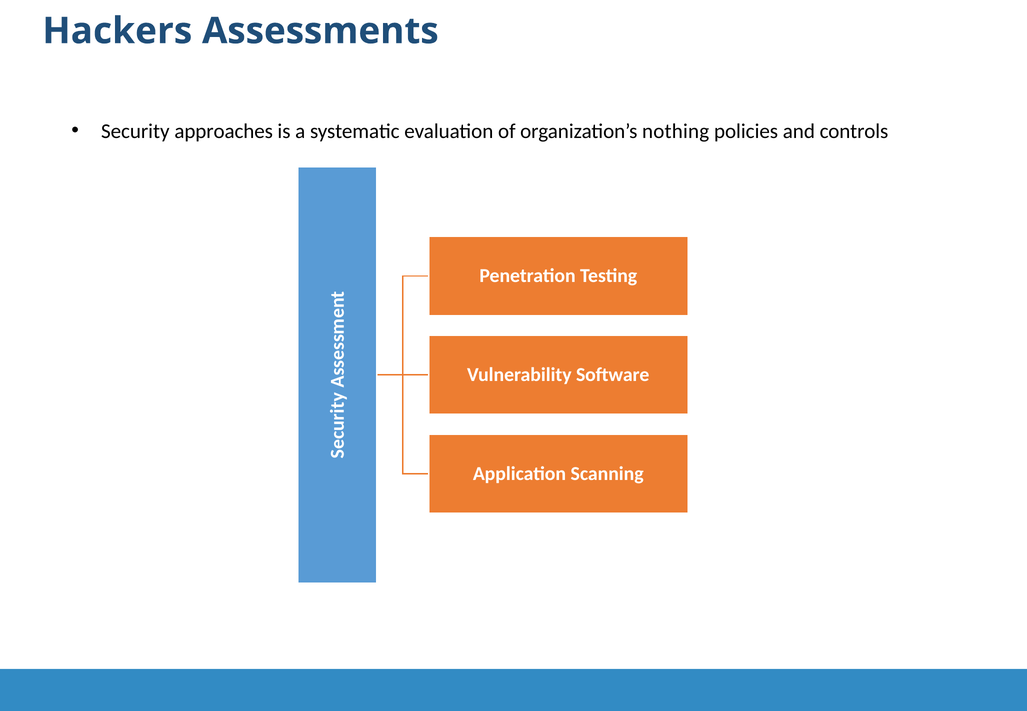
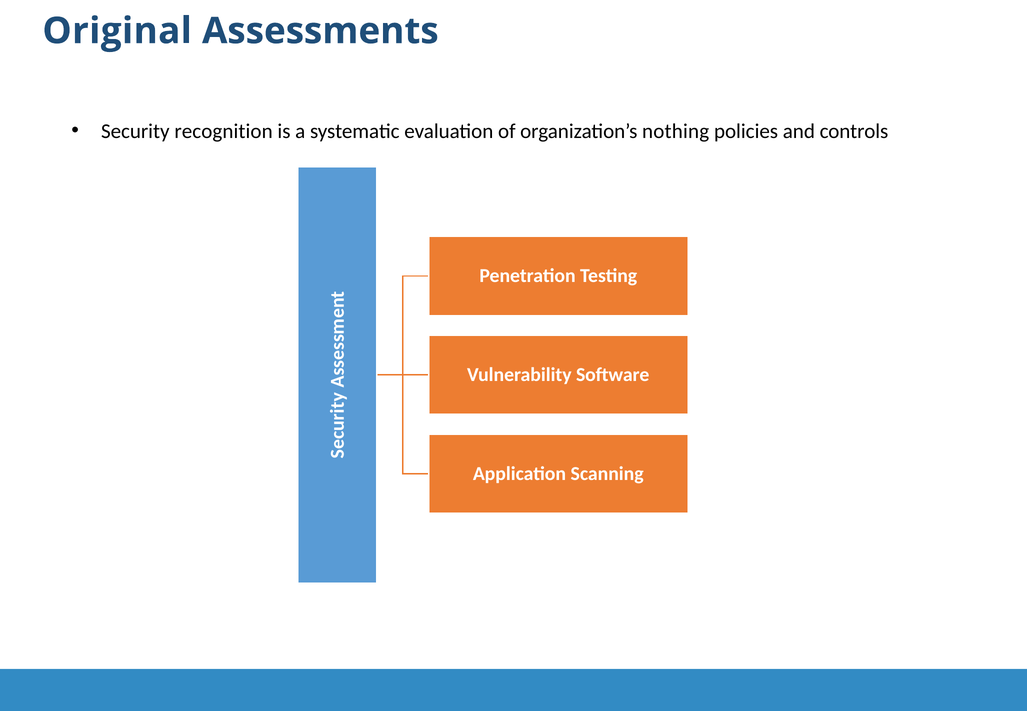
Hackers: Hackers -> Original
approaches: approaches -> recognition
